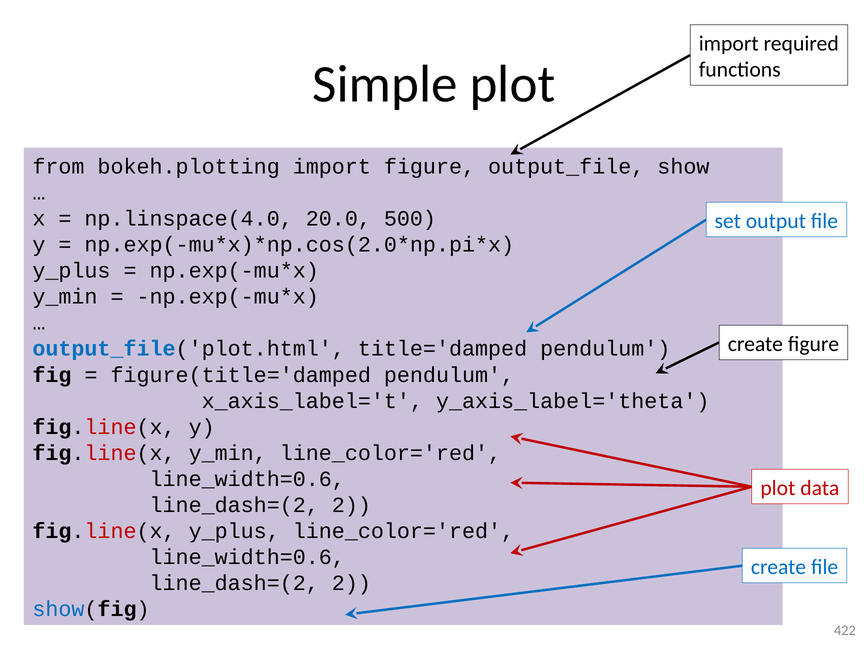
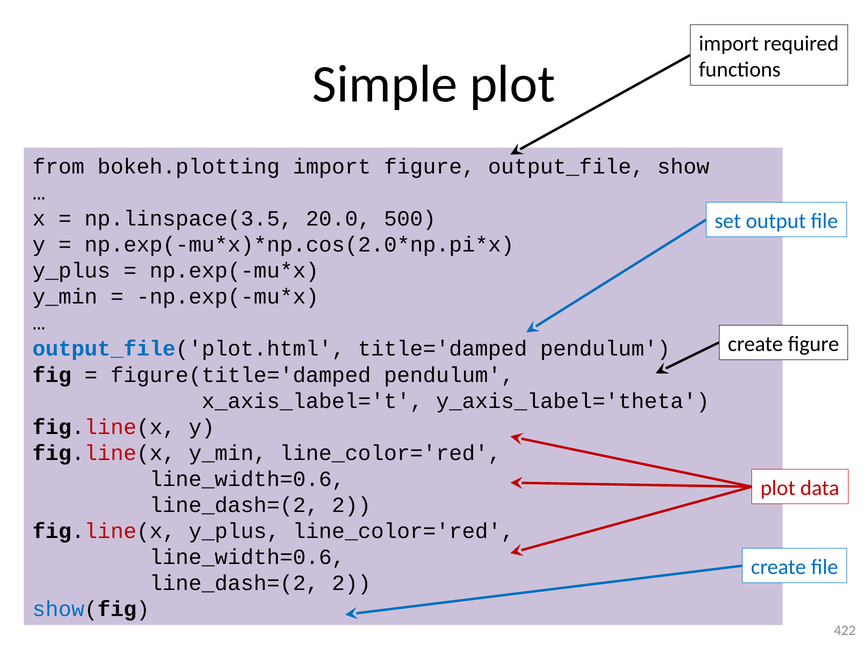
np.linspace(4.0: np.linspace(4.0 -> np.linspace(3.5
